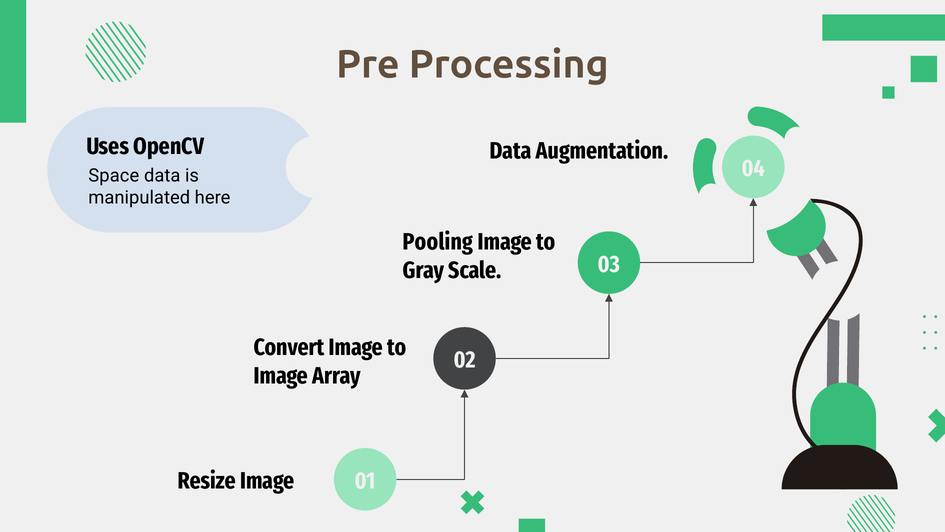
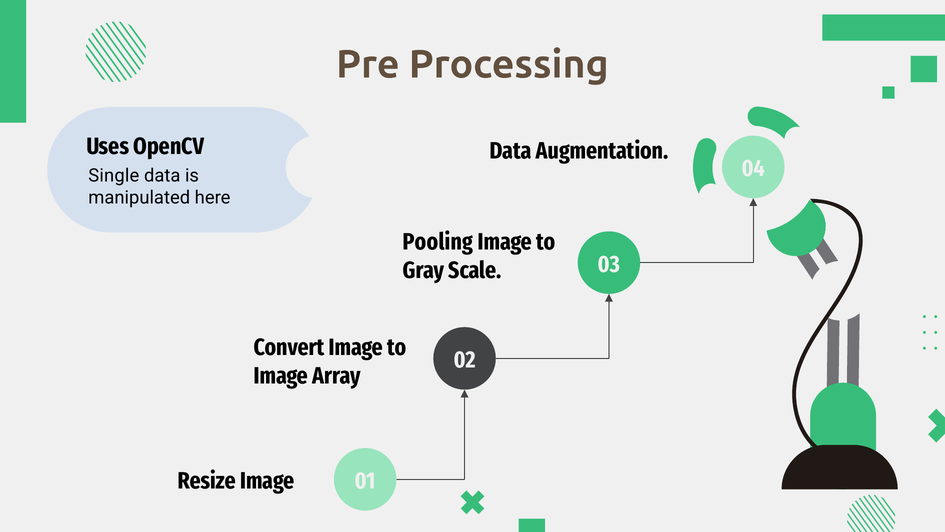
Space: Space -> Single
